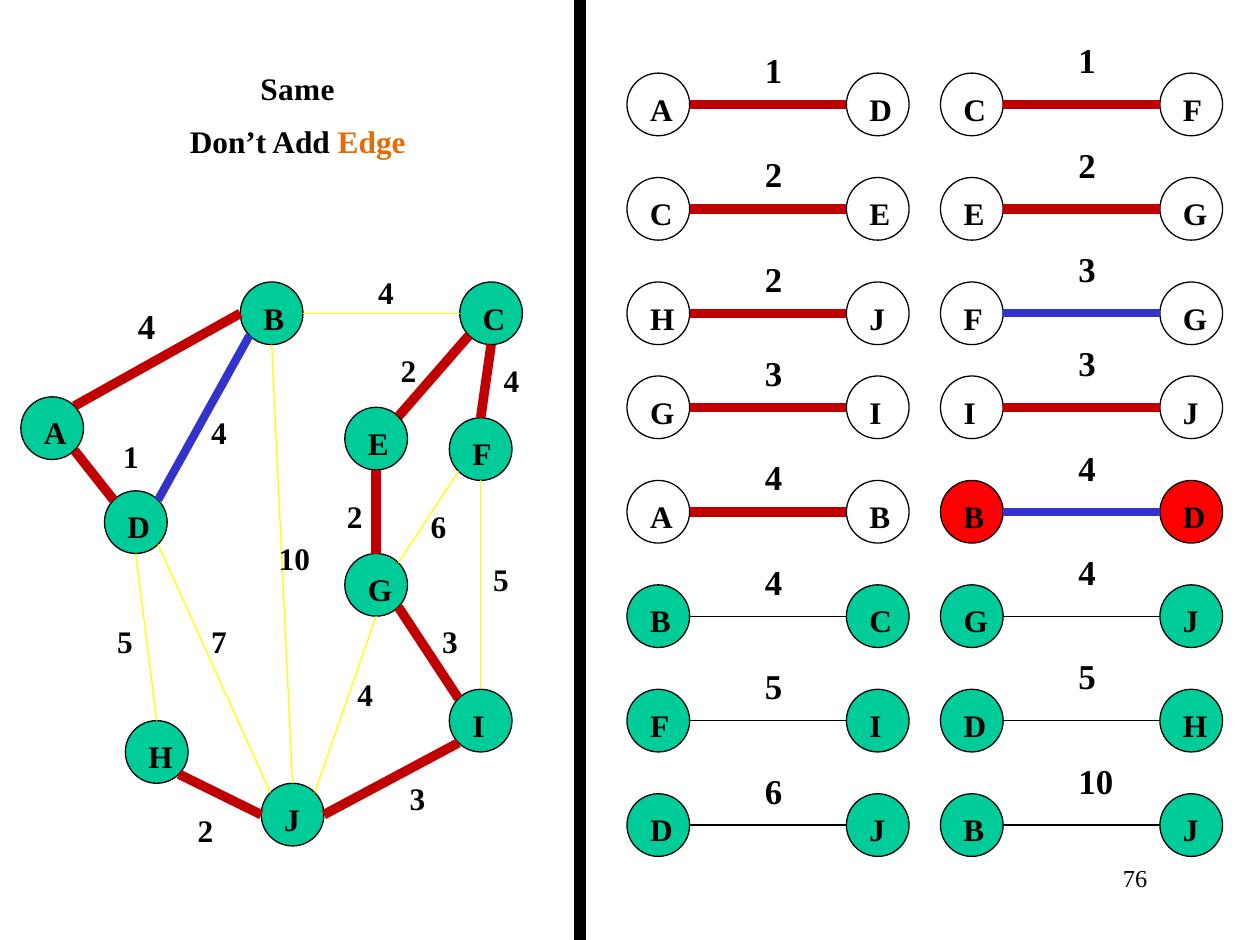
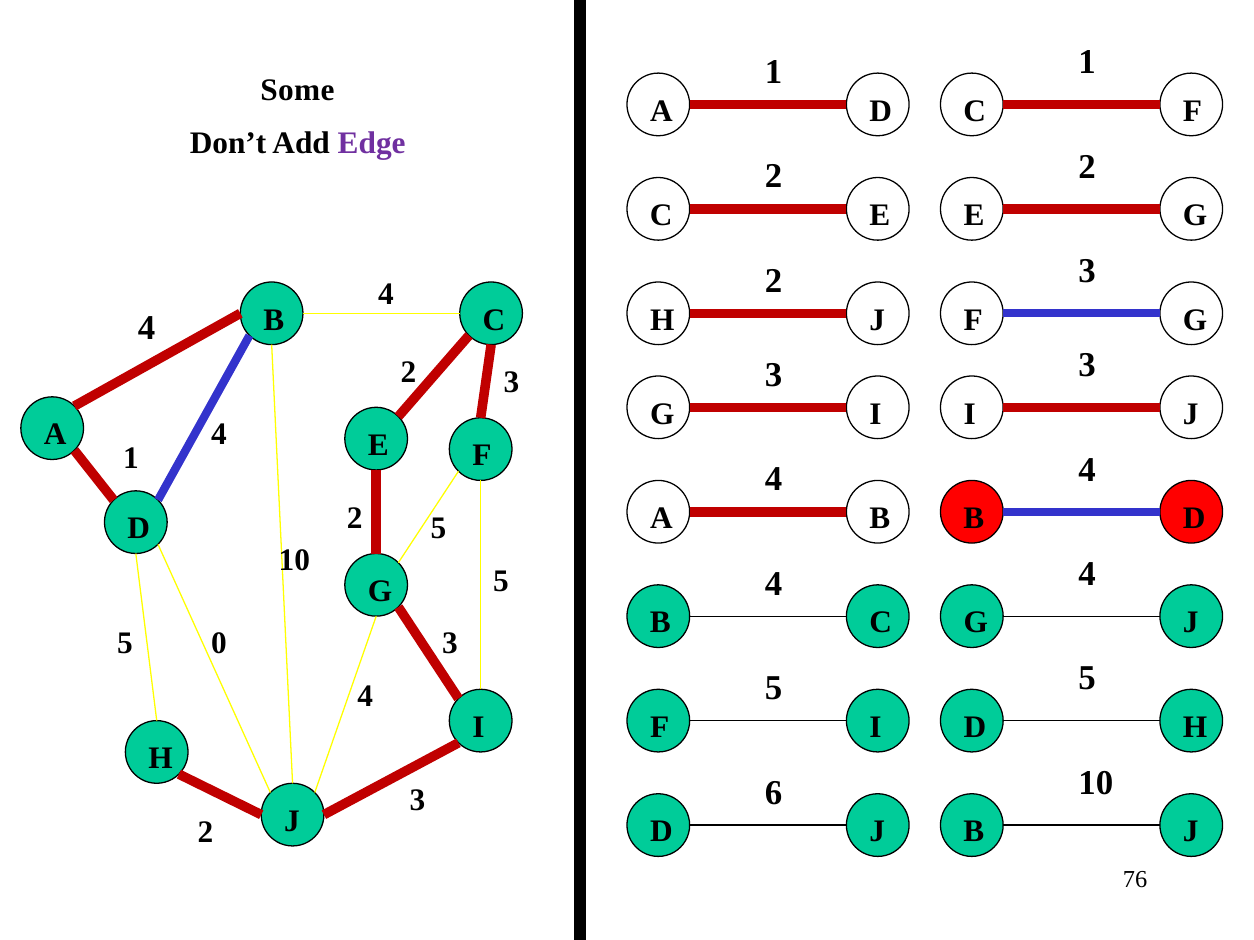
Same: Same -> Some
Edge colour: orange -> purple
2 4: 4 -> 3
6 at (438, 529): 6 -> 5
7: 7 -> 0
